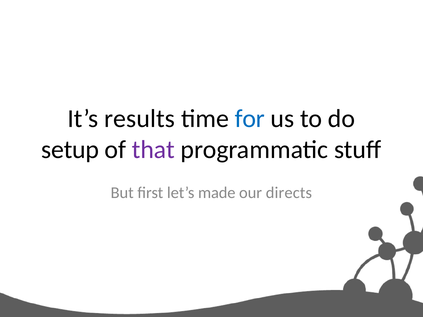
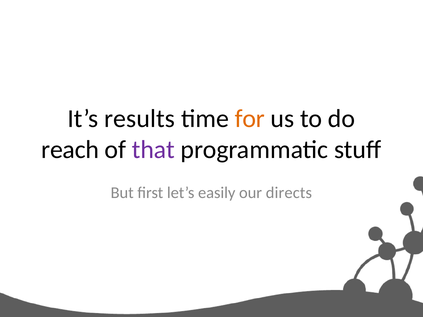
for colour: blue -> orange
setup: setup -> reach
made: made -> easily
